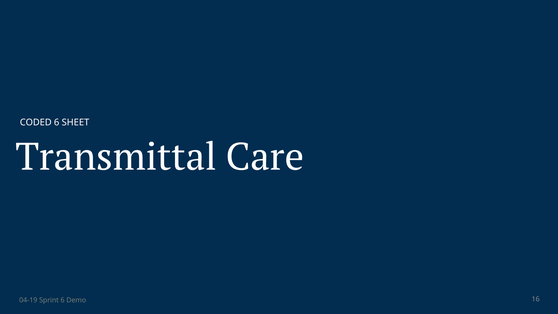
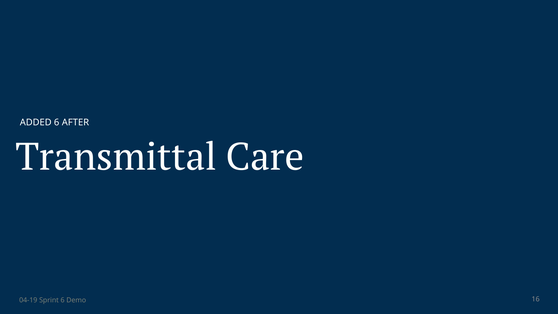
CODED: CODED -> ADDED
SHEET: SHEET -> AFTER
